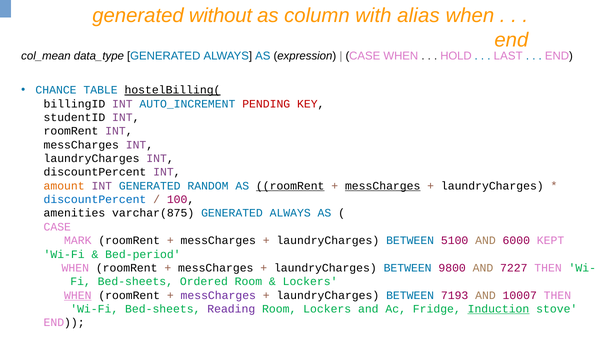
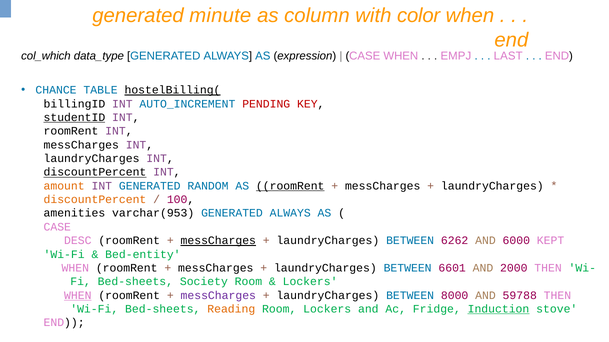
without: without -> minute
alias: alias -> color
col_mean: col_mean -> col_which
HOLD: HOLD -> EMPJ
studentID underline: none -> present
discountPercent at (95, 172) underline: none -> present
messCharges at (383, 186) underline: present -> none
discountPercent at (95, 200) colour: blue -> orange
varchar(875: varchar(875 -> varchar(953
MARK: MARK -> DESC
messCharges at (218, 241) underline: none -> present
5100: 5100 -> 6262
Bed-period: Bed-period -> Bed-entity
9800: 9800 -> 6601
7227: 7227 -> 2000
Ordered: Ordered -> Society
7193: 7193 -> 8000
10007: 10007 -> 59788
Reading colour: purple -> orange
